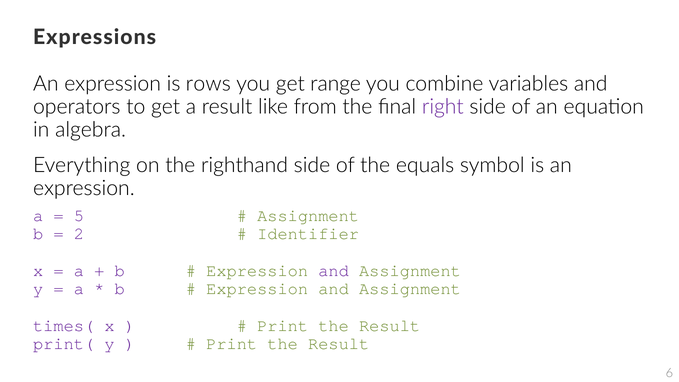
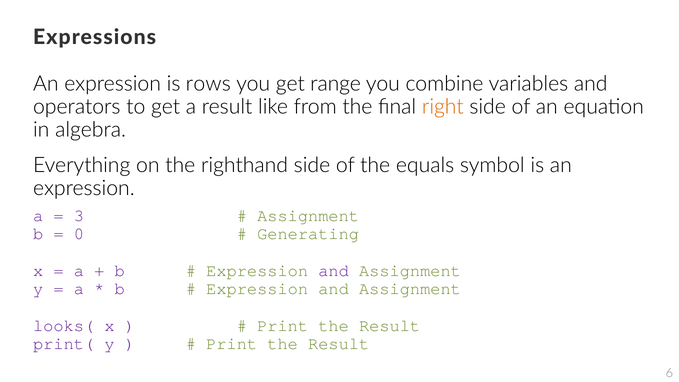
right colour: purple -> orange
5: 5 -> 3
2: 2 -> 0
Identifier: Identifier -> Generating
times(: times( -> looks(
